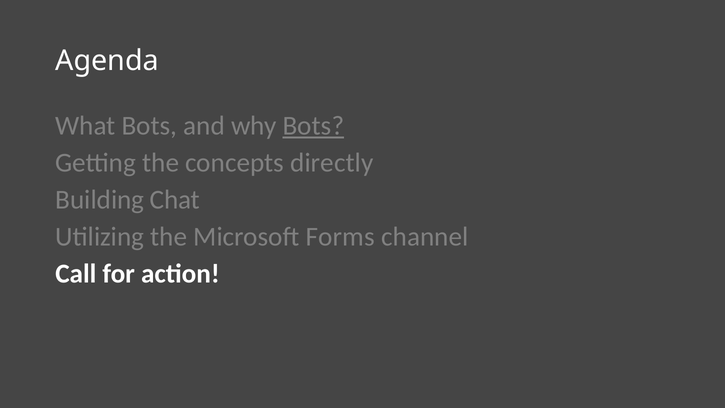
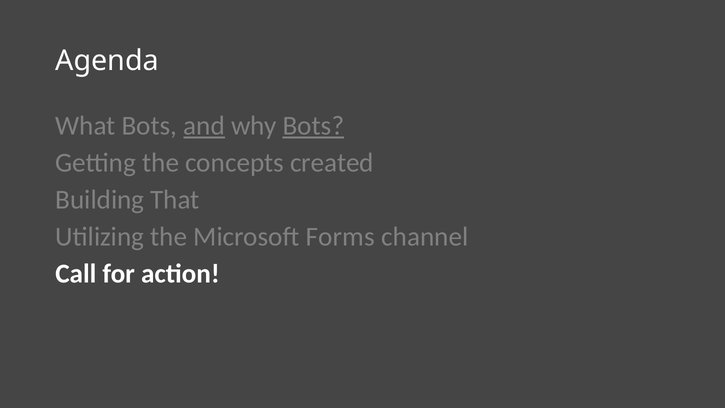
and underline: none -> present
directly: directly -> created
Chat: Chat -> That
